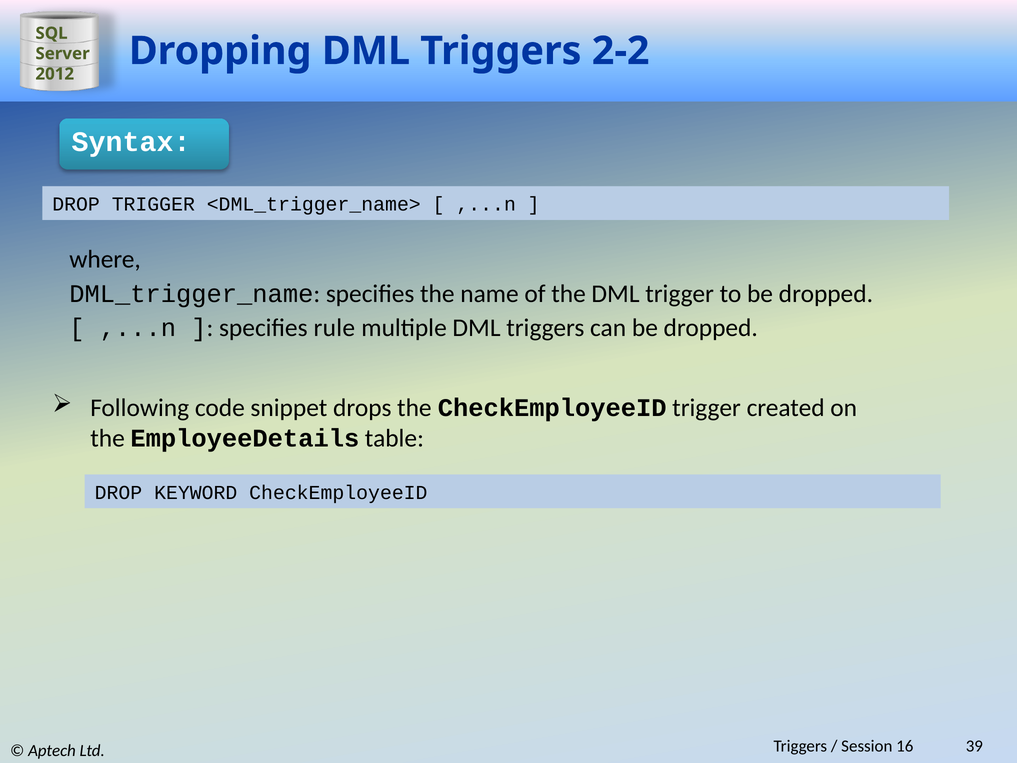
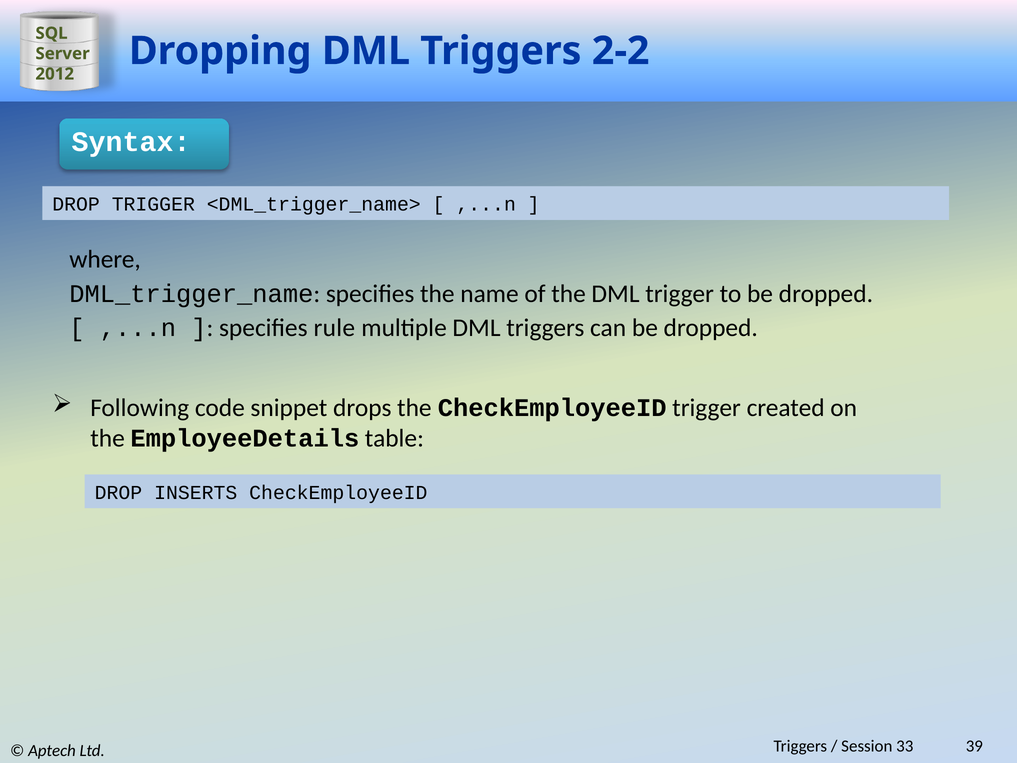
KEYWORD: KEYWORD -> INSERTS
16: 16 -> 33
